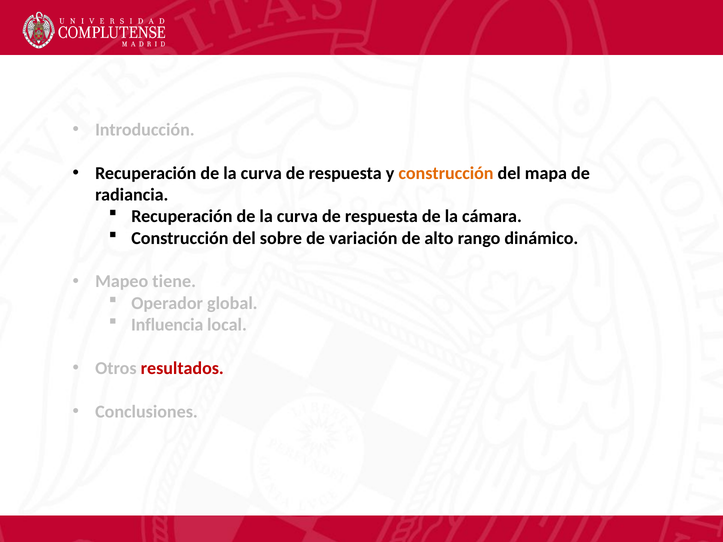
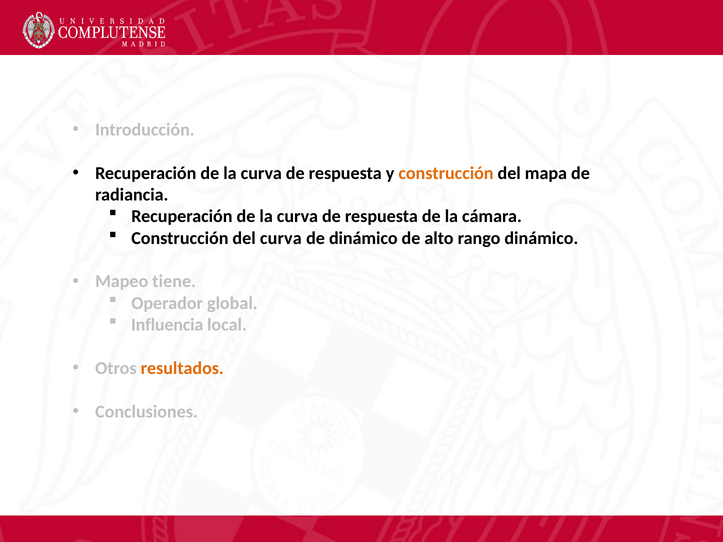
del sobre: sobre -> curva
de variación: variación -> dinámico
resultados colour: red -> orange
